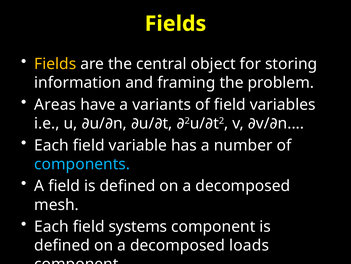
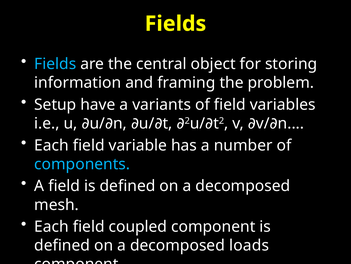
Fields at (55, 64) colour: yellow -> light blue
Areas: Areas -> Setup
systems: systems -> coupled
